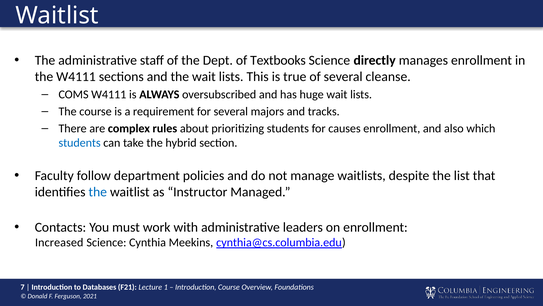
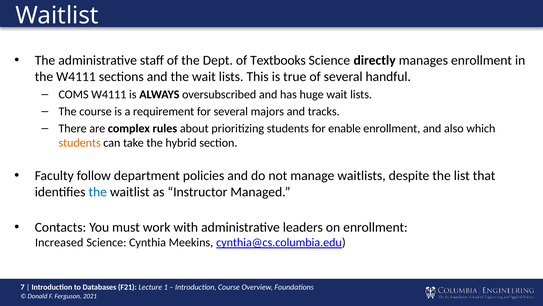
cleanse: cleanse -> handful
causes: causes -> enable
students at (80, 143) colour: blue -> orange
